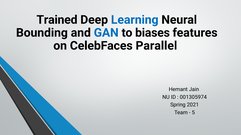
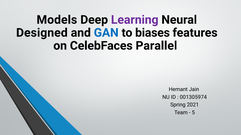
Trained: Trained -> Models
Learning colour: blue -> purple
Bounding: Bounding -> Designed
